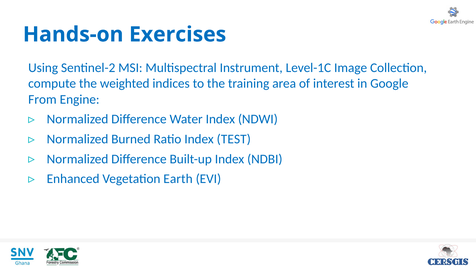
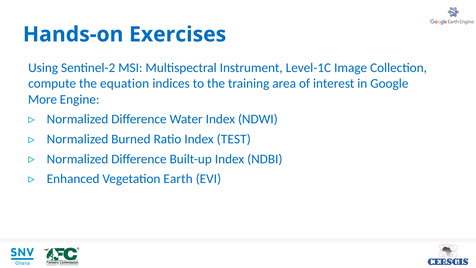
weighted: weighted -> equation
From: From -> More
